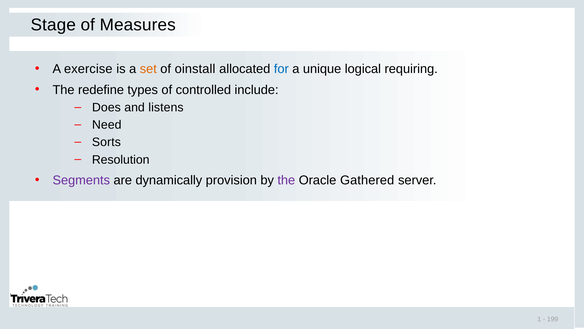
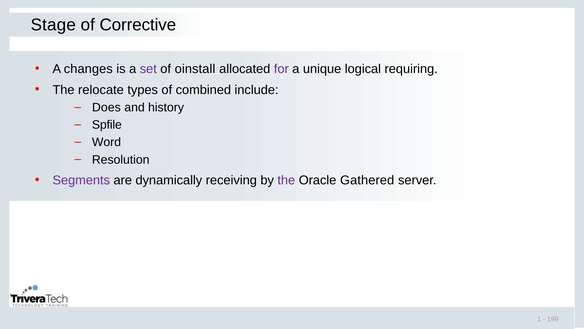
Measures: Measures -> Corrective
exercise: exercise -> changes
set colour: orange -> purple
for colour: blue -> purple
redefine: redefine -> relocate
controlled: controlled -> combined
listens: listens -> history
Need: Need -> Spfile
Sorts: Sorts -> Word
provision: provision -> receiving
